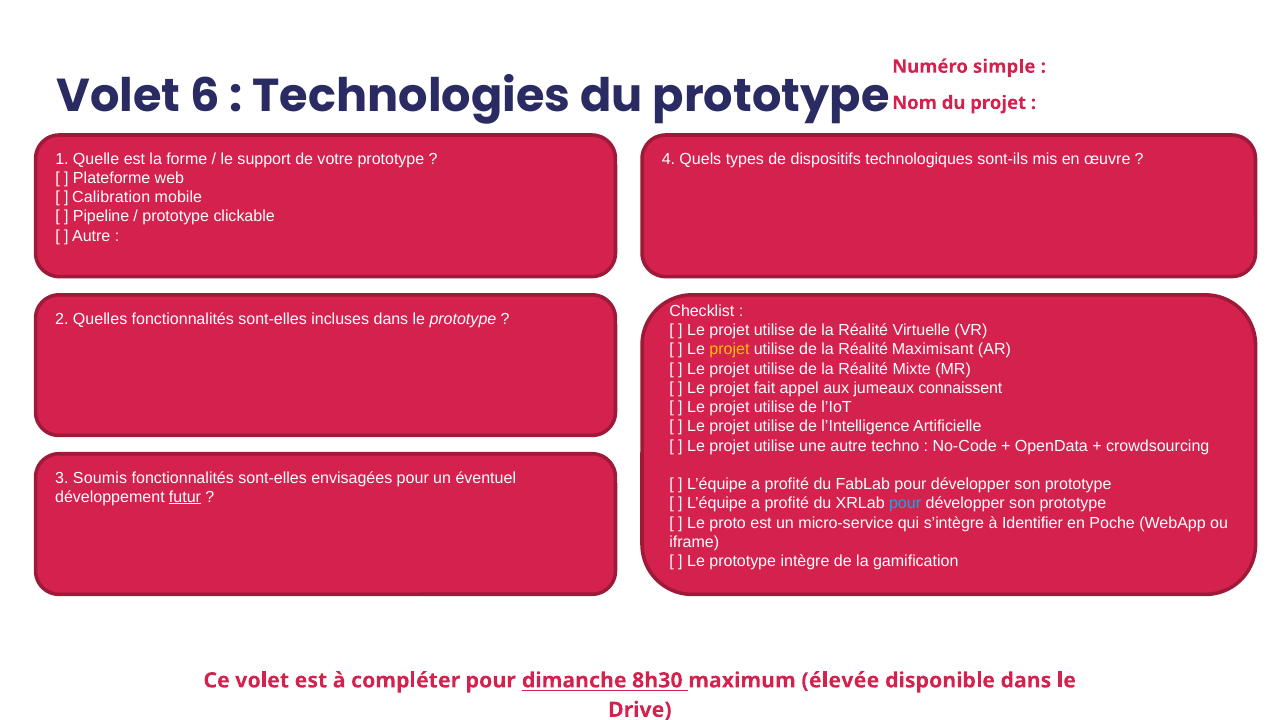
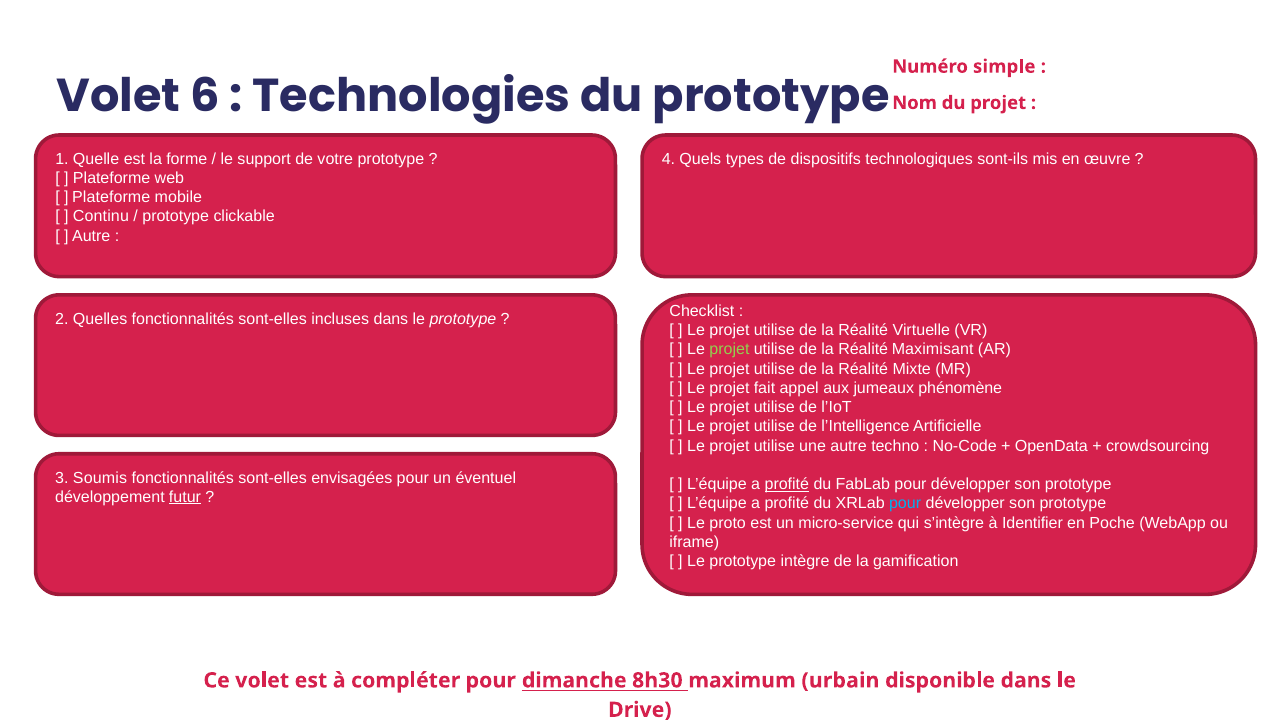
Calibration at (111, 197): Calibration -> Plateforme
Pipeline: Pipeline -> Continu
projet at (729, 349) colour: yellow -> light green
connaissent: connaissent -> phénomène
profité at (787, 484) underline: none -> present
élevée: élevée -> urbain
